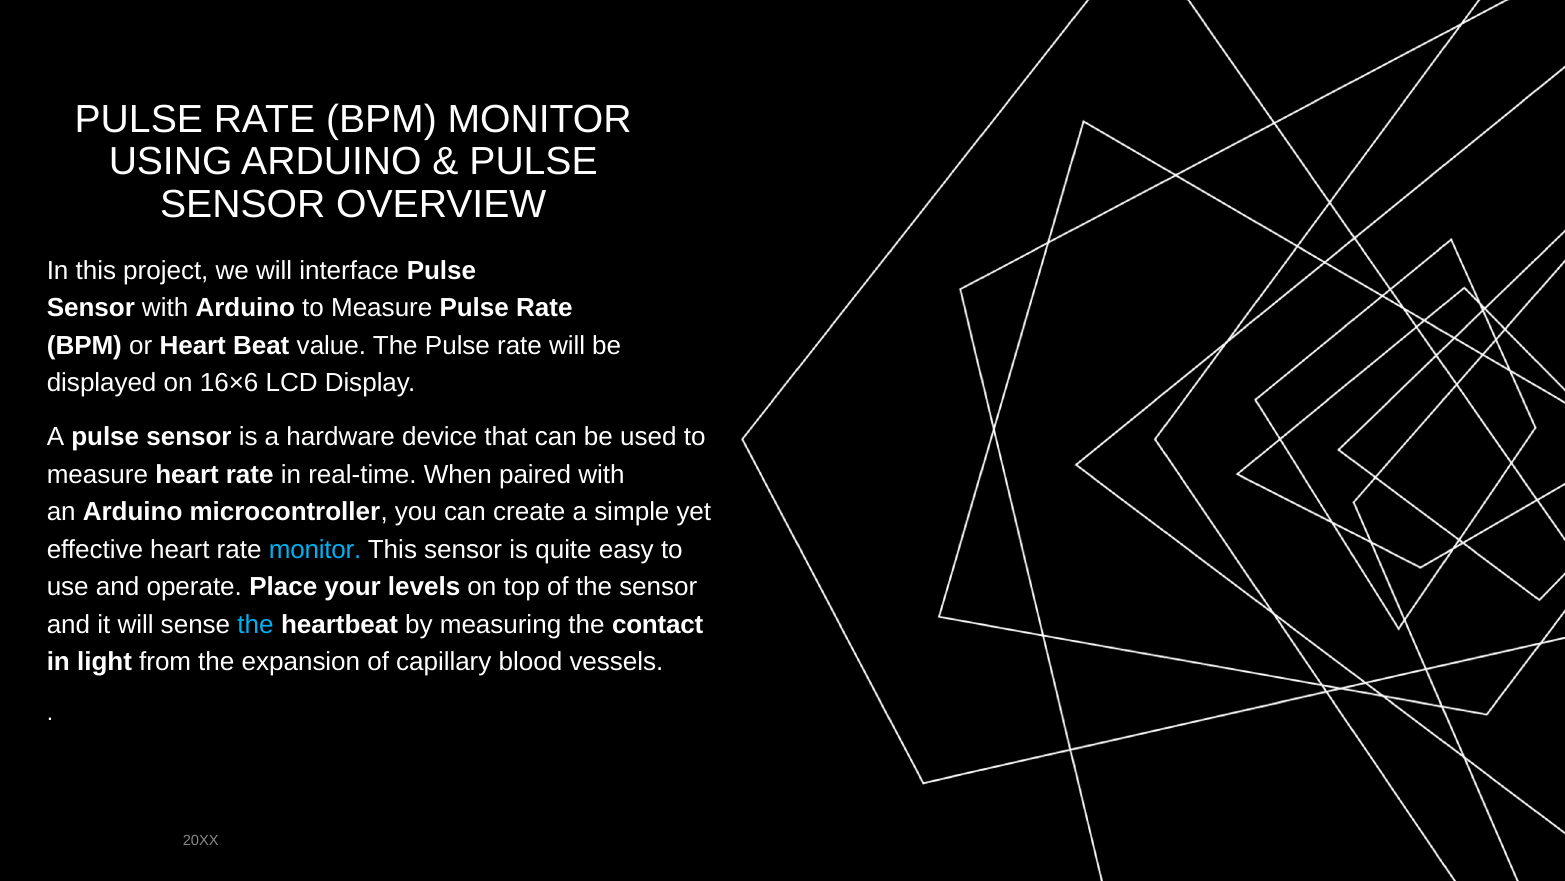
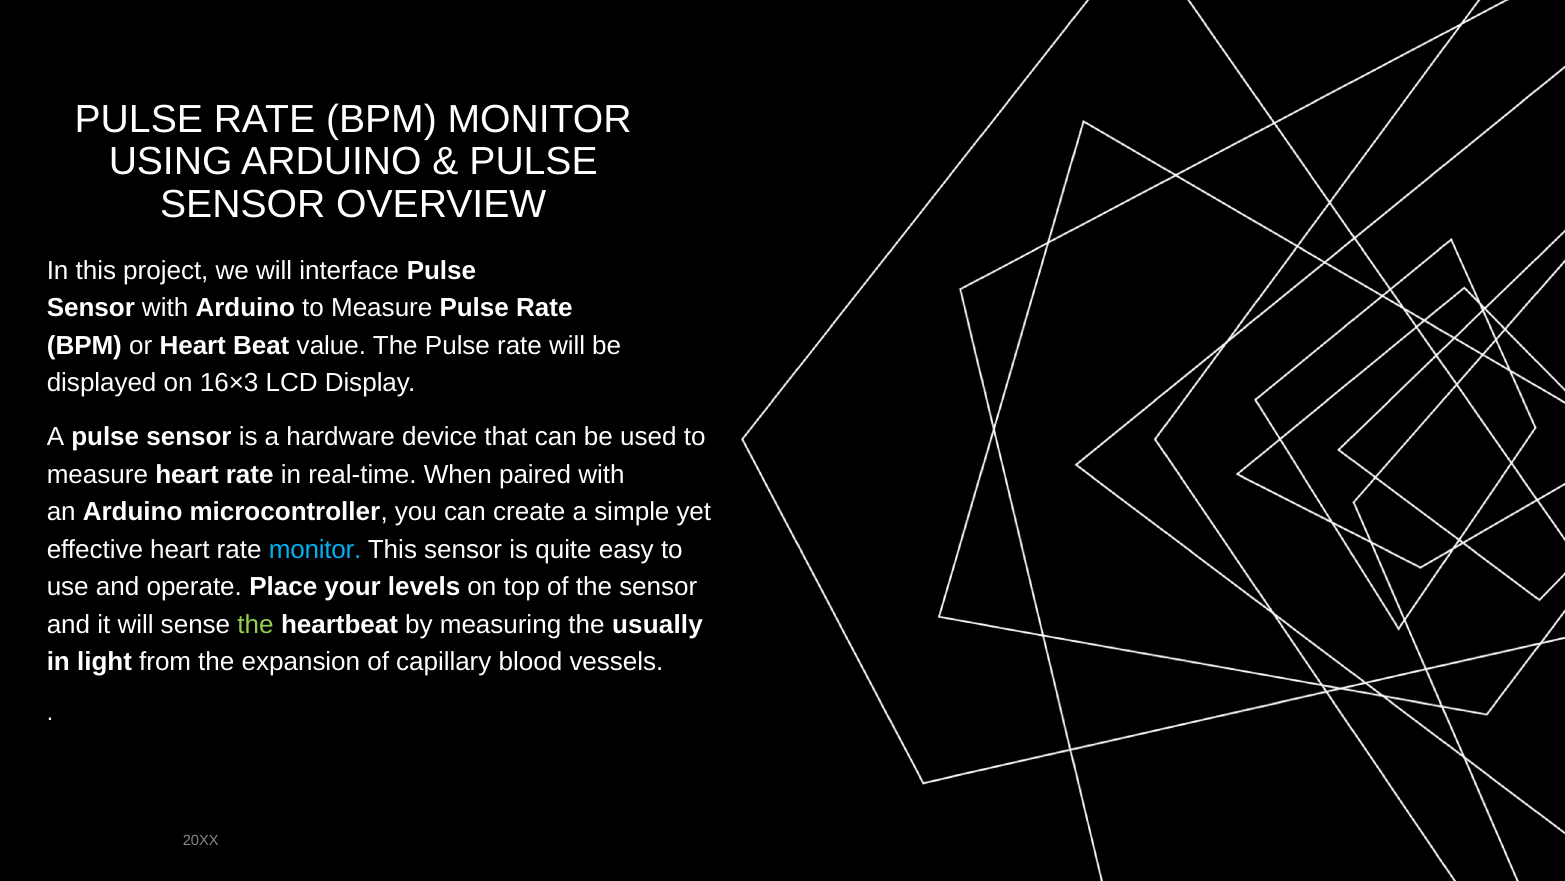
16×6: 16×6 -> 16×3
the at (255, 624) colour: light blue -> light green
contact: contact -> usually
